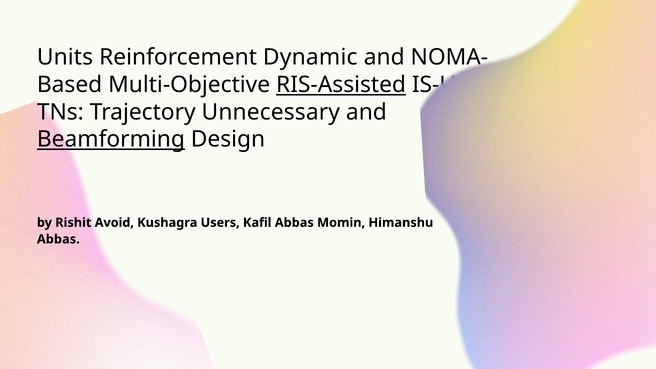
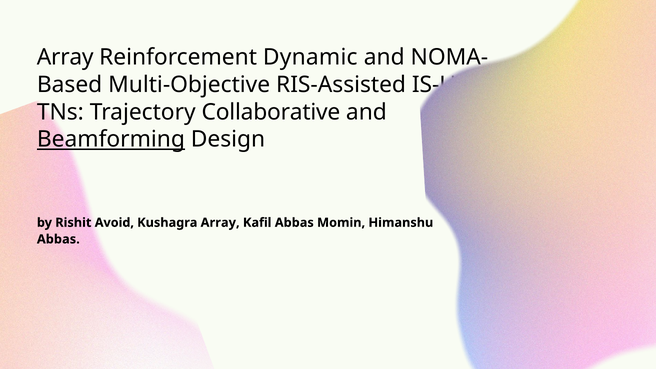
Units at (65, 57): Units -> Array
RIS-Assisted underline: present -> none
Unnecessary: Unnecessary -> Collaborative
Kushagra Users: Users -> Array
